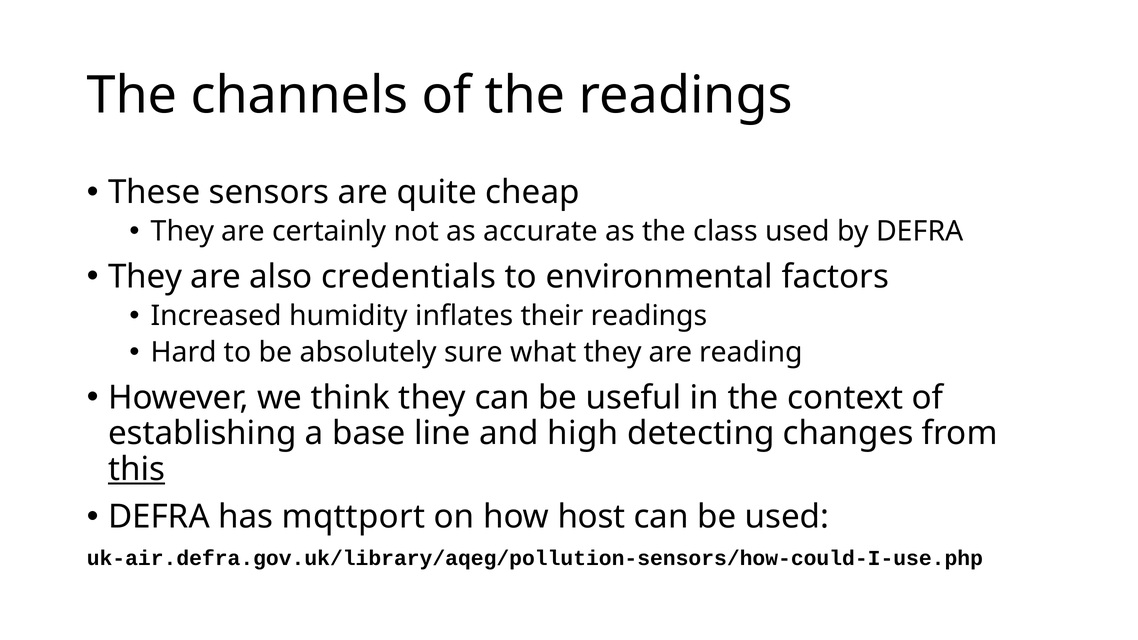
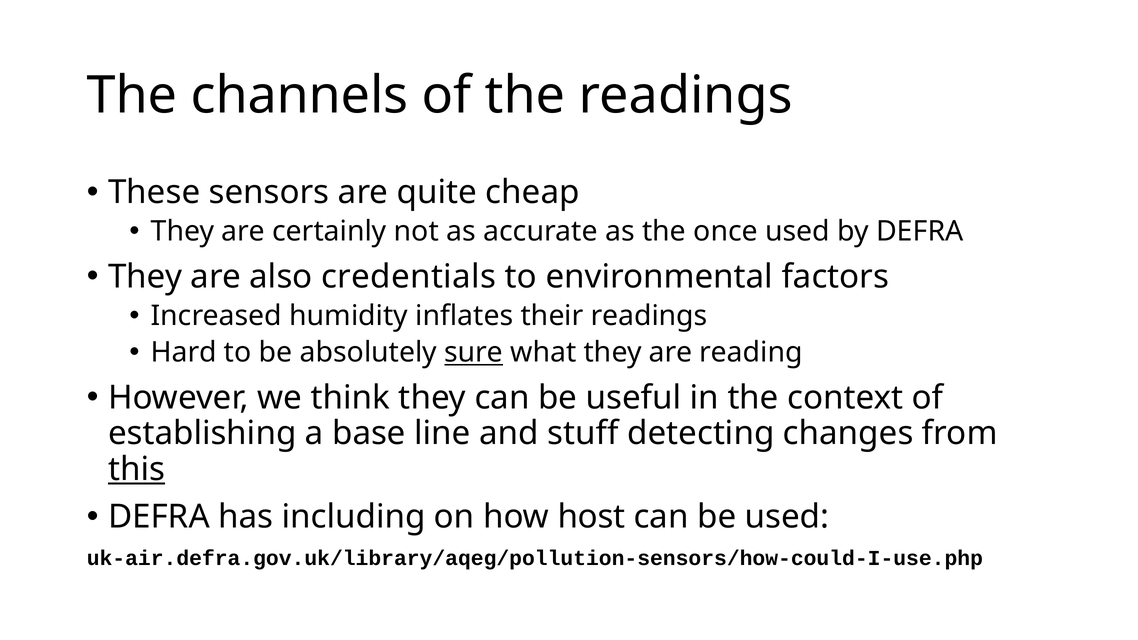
class: class -> once
sure underline: none -> present
high: high -> stuff
mqttport: mqttport -> including
